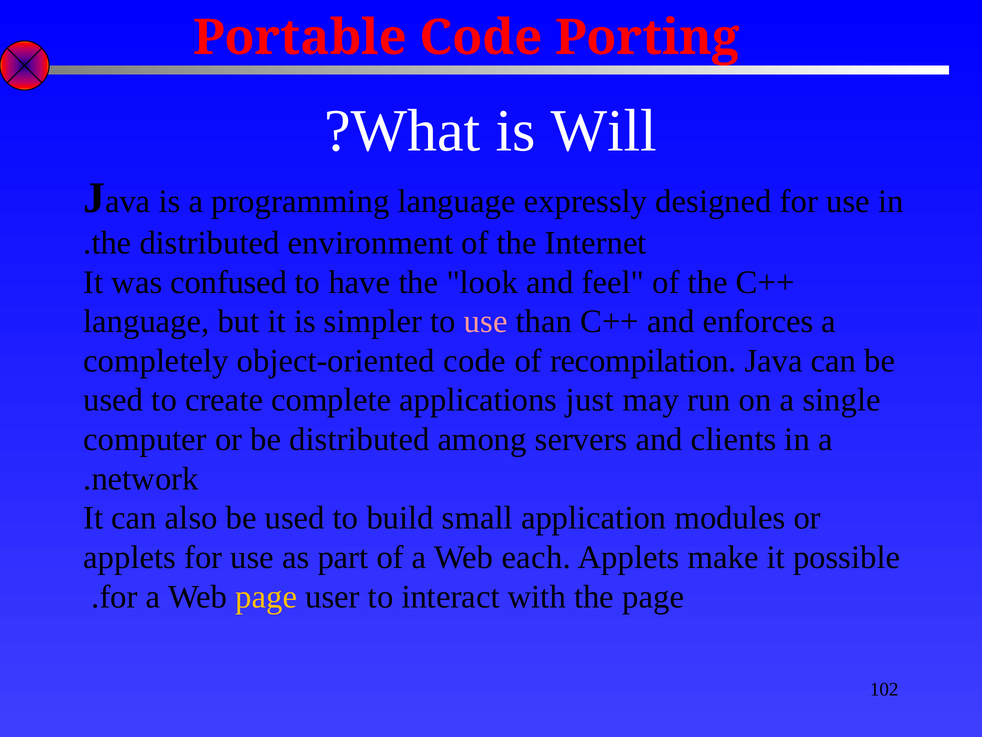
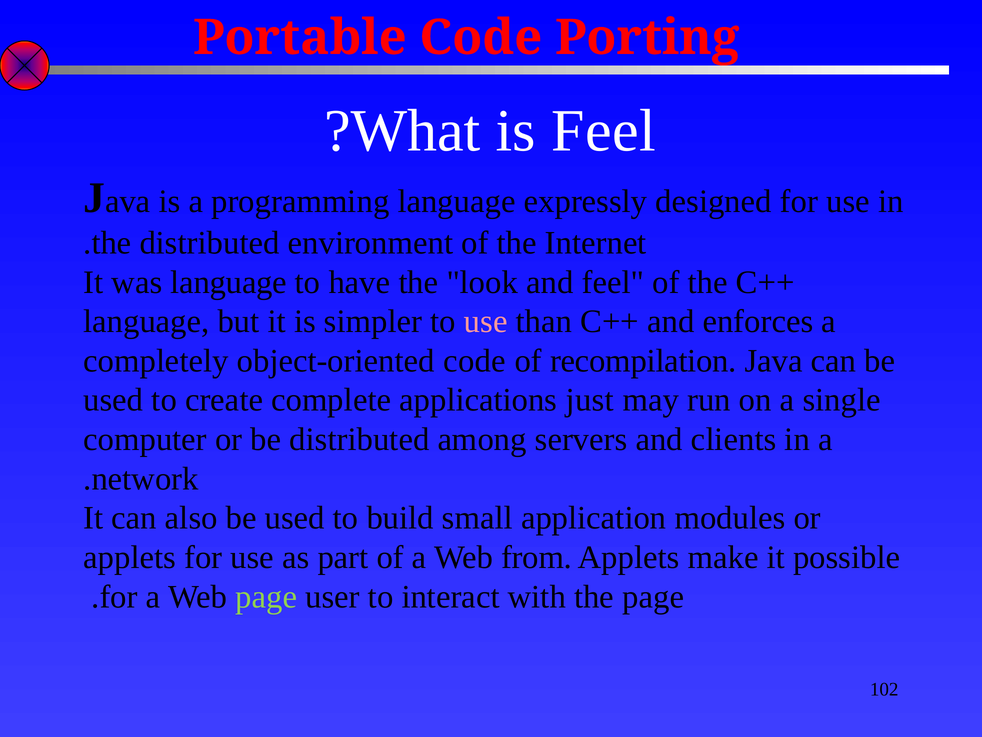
is Will: Will -> Feel
was confused: confused -> language
each: each -> from
page at (266, 596) colour: yellow -> light green
